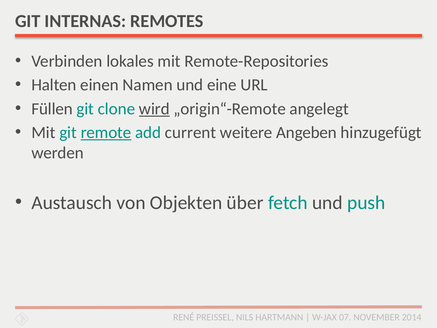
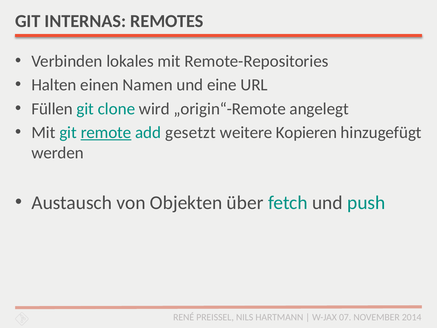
wird underline: present -> none
current: current -> gesetzt
Angeben: Angeben -> Kopieren
